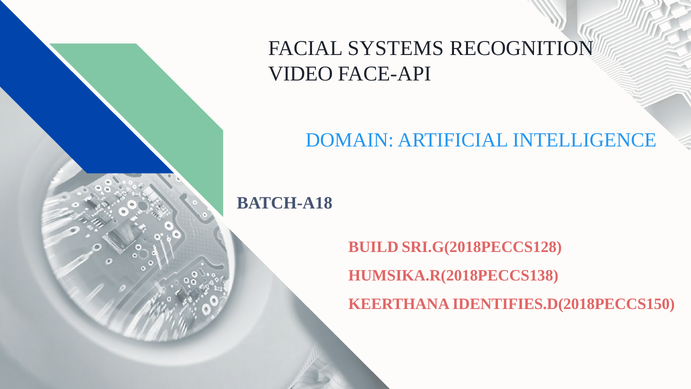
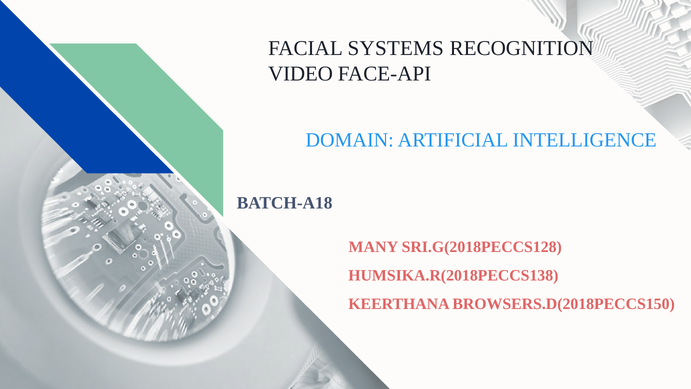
BUILD: BUILD -> MANY
IDENTIFIES.D(2018PECCS150: IDENTIFIES.D(2018PECCS150 -> BROWSERS.D(2018PECCS150
